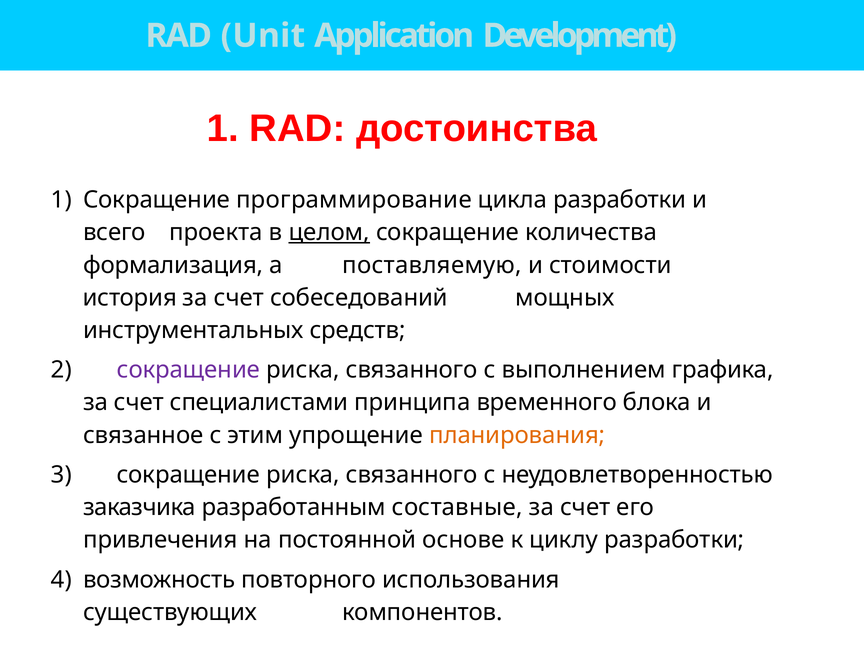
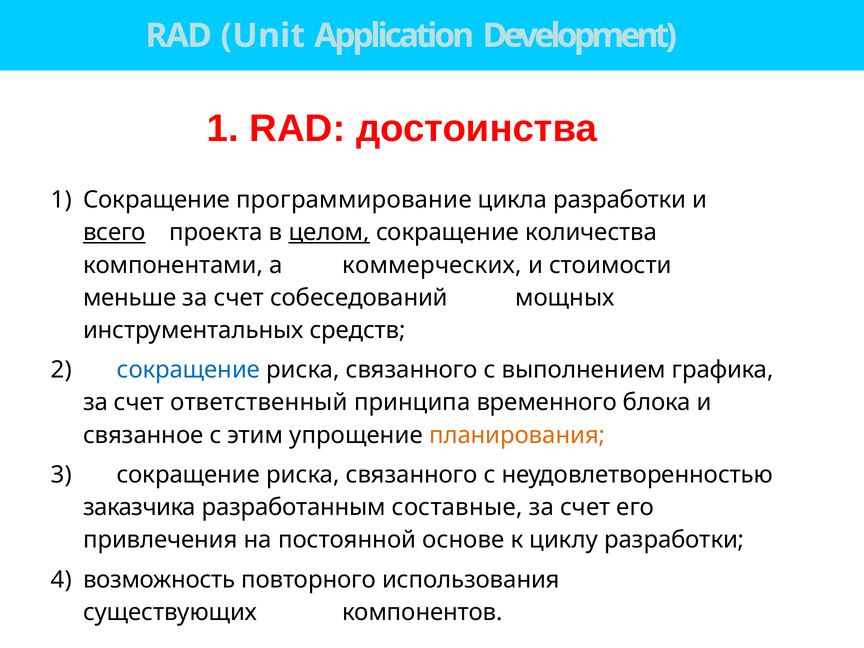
всего underline: none -> present
формализация: формализация -> компонентами
поставляемую: поставляемую -> коммерческих
история: история -> меньше
сокращение at (188, 370) colour: purple -> blue
специалистами: специалистами -> ответственный
